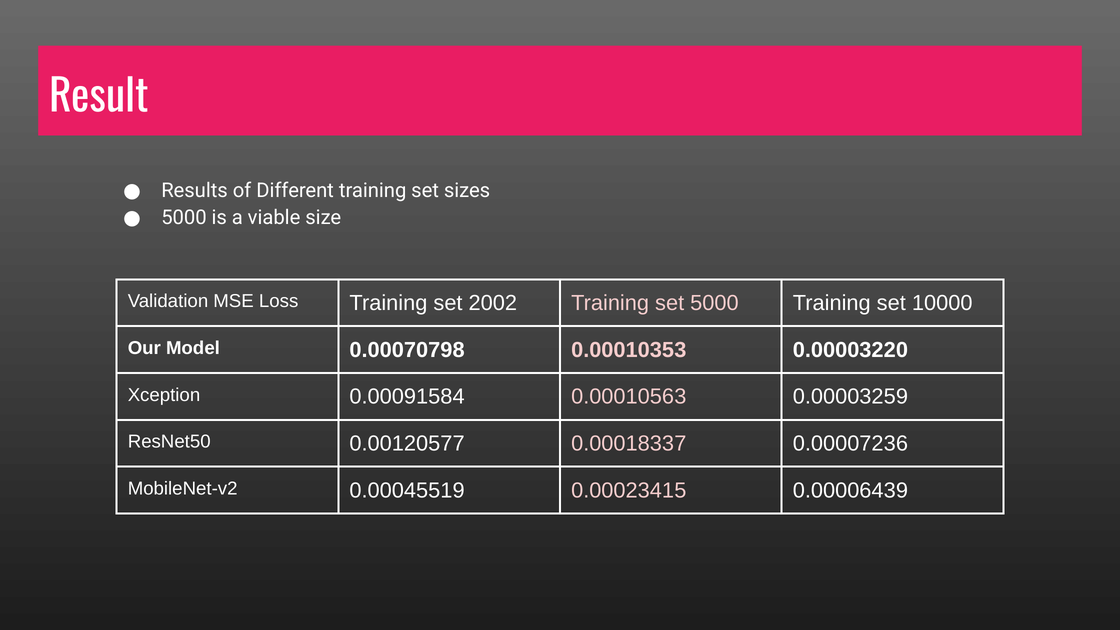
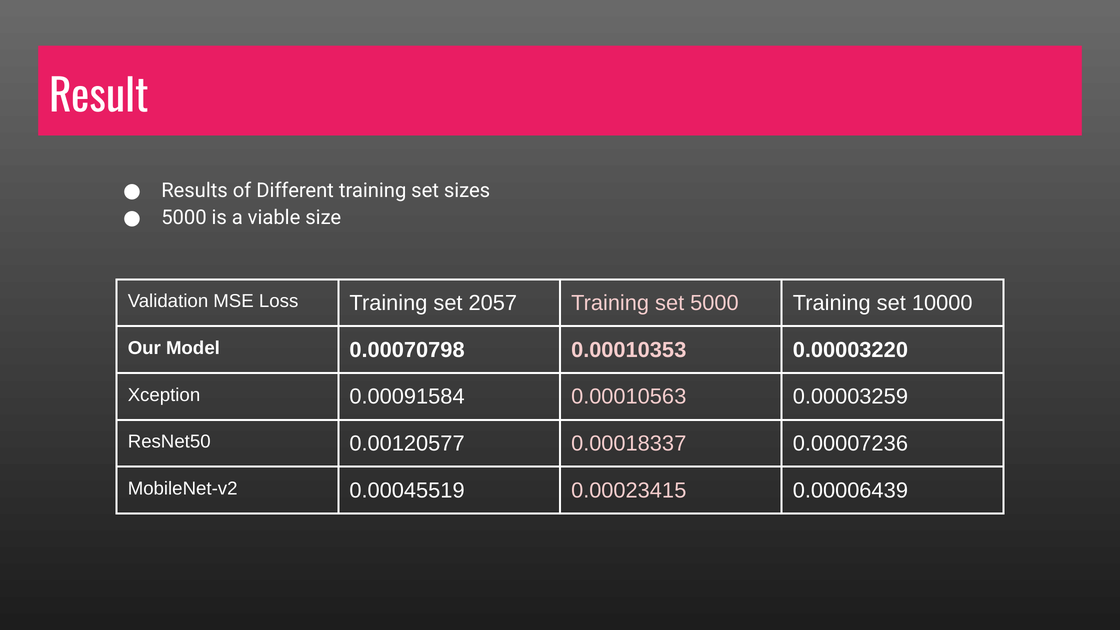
2002: 2002 -> 2057
